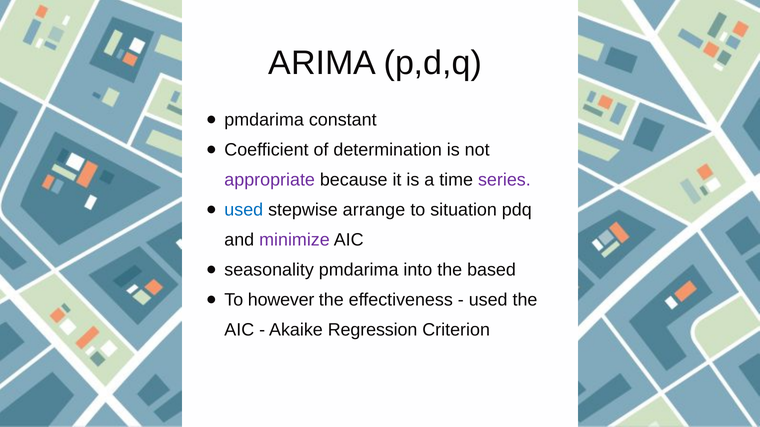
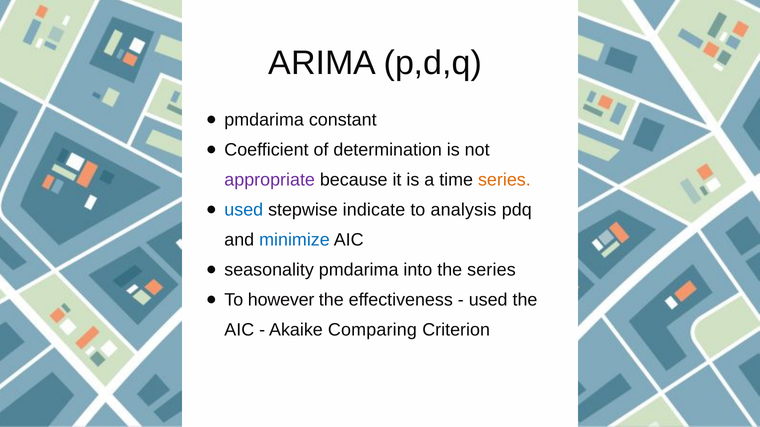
series at (504, 180) colour: purple -> orange
arrange: arrange -> indicate
situation: situation -> analysis
minimize colour: purple -> blue
the based: based -> series
Regression: Regression -> Comparing
